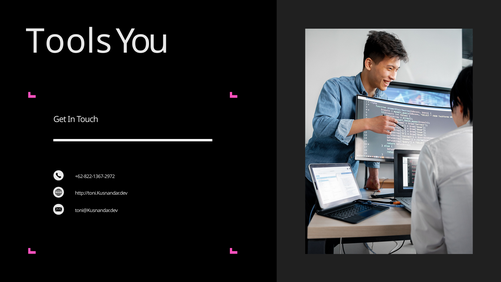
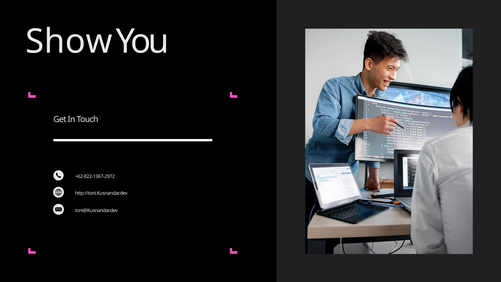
Tools: Tools -> Show
